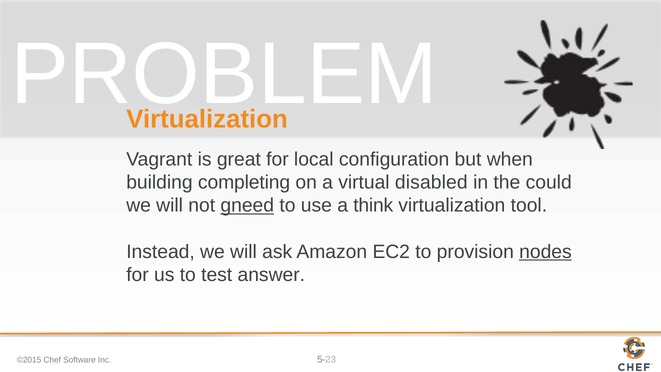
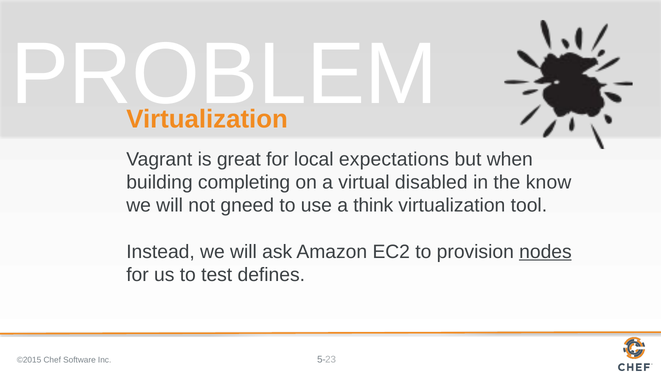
configuration: configuration -> expectations
could: could -> know
gneed underline: present -> none
answer: answer -> defines
